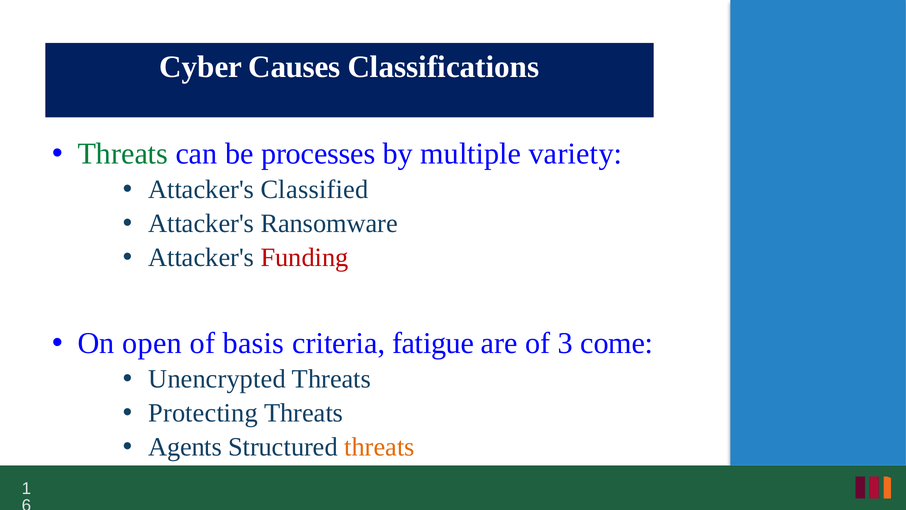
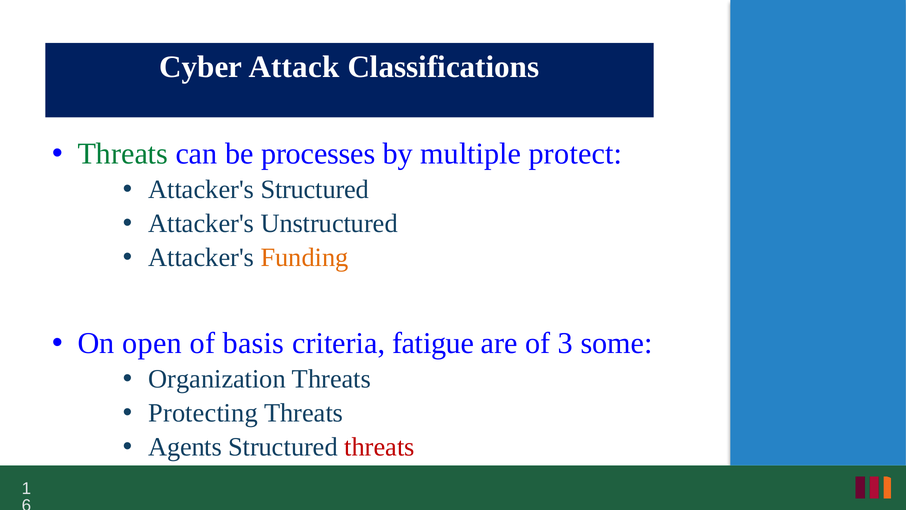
Causes: Causes -> Attack
variety: variety -> protect
Attacker's Classified: Classified -> Structured
Ransomware: Ransomware -> Unstructured
Funding colour: red -> orange
come: come -> some
Unencrypted: Unencrypted -> Organization
threats at (380, 447) colour: orange -> red
